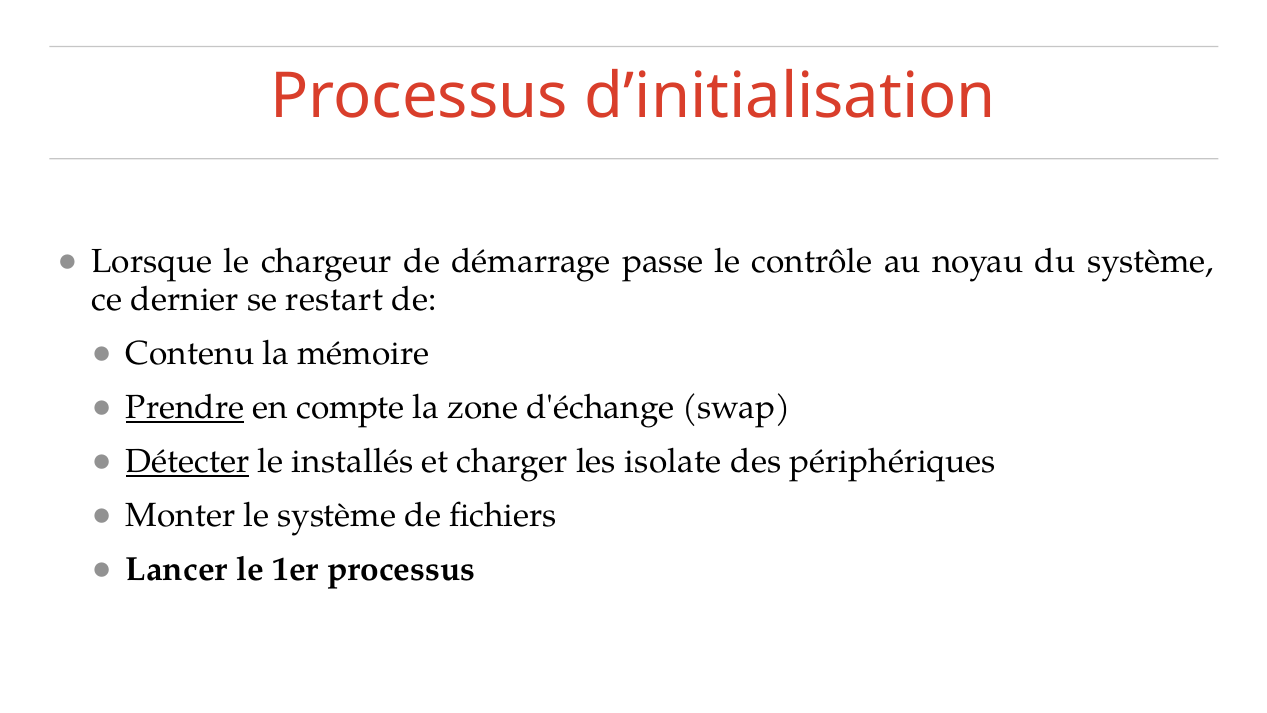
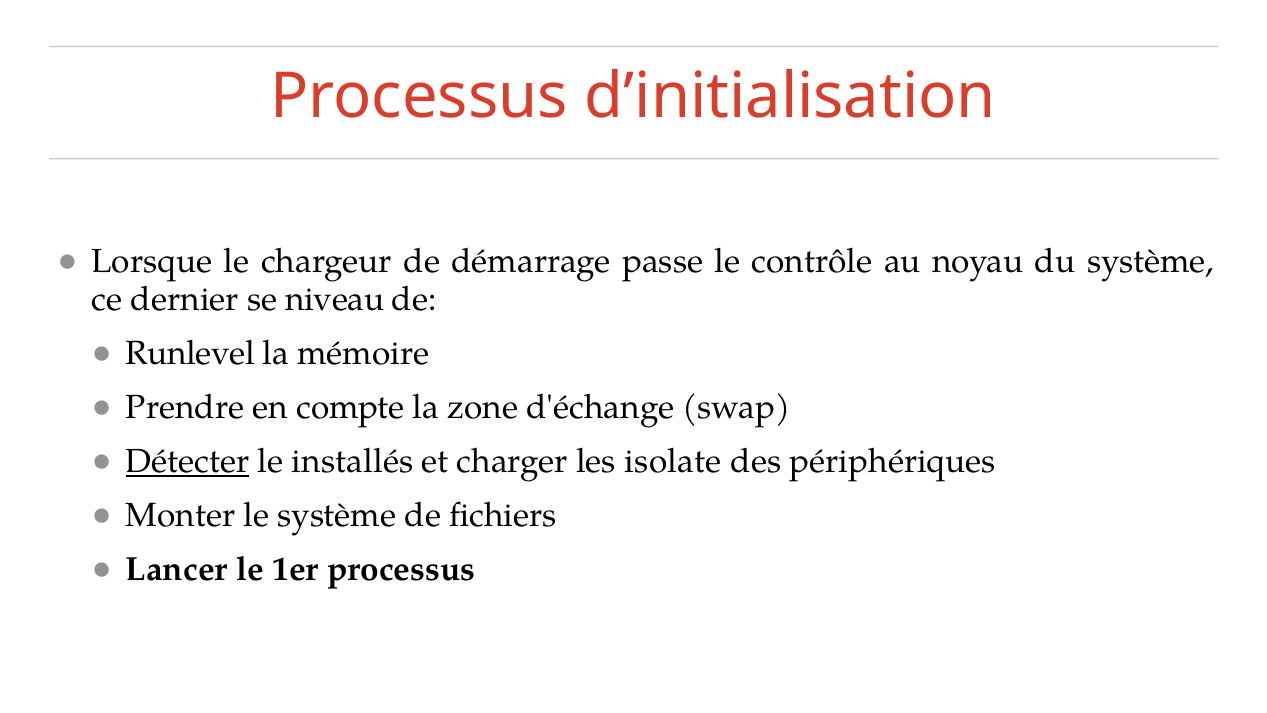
restart: restart -> niveau
Contenu: Contenu -> Runlevel
Prendre underline: present -> none
